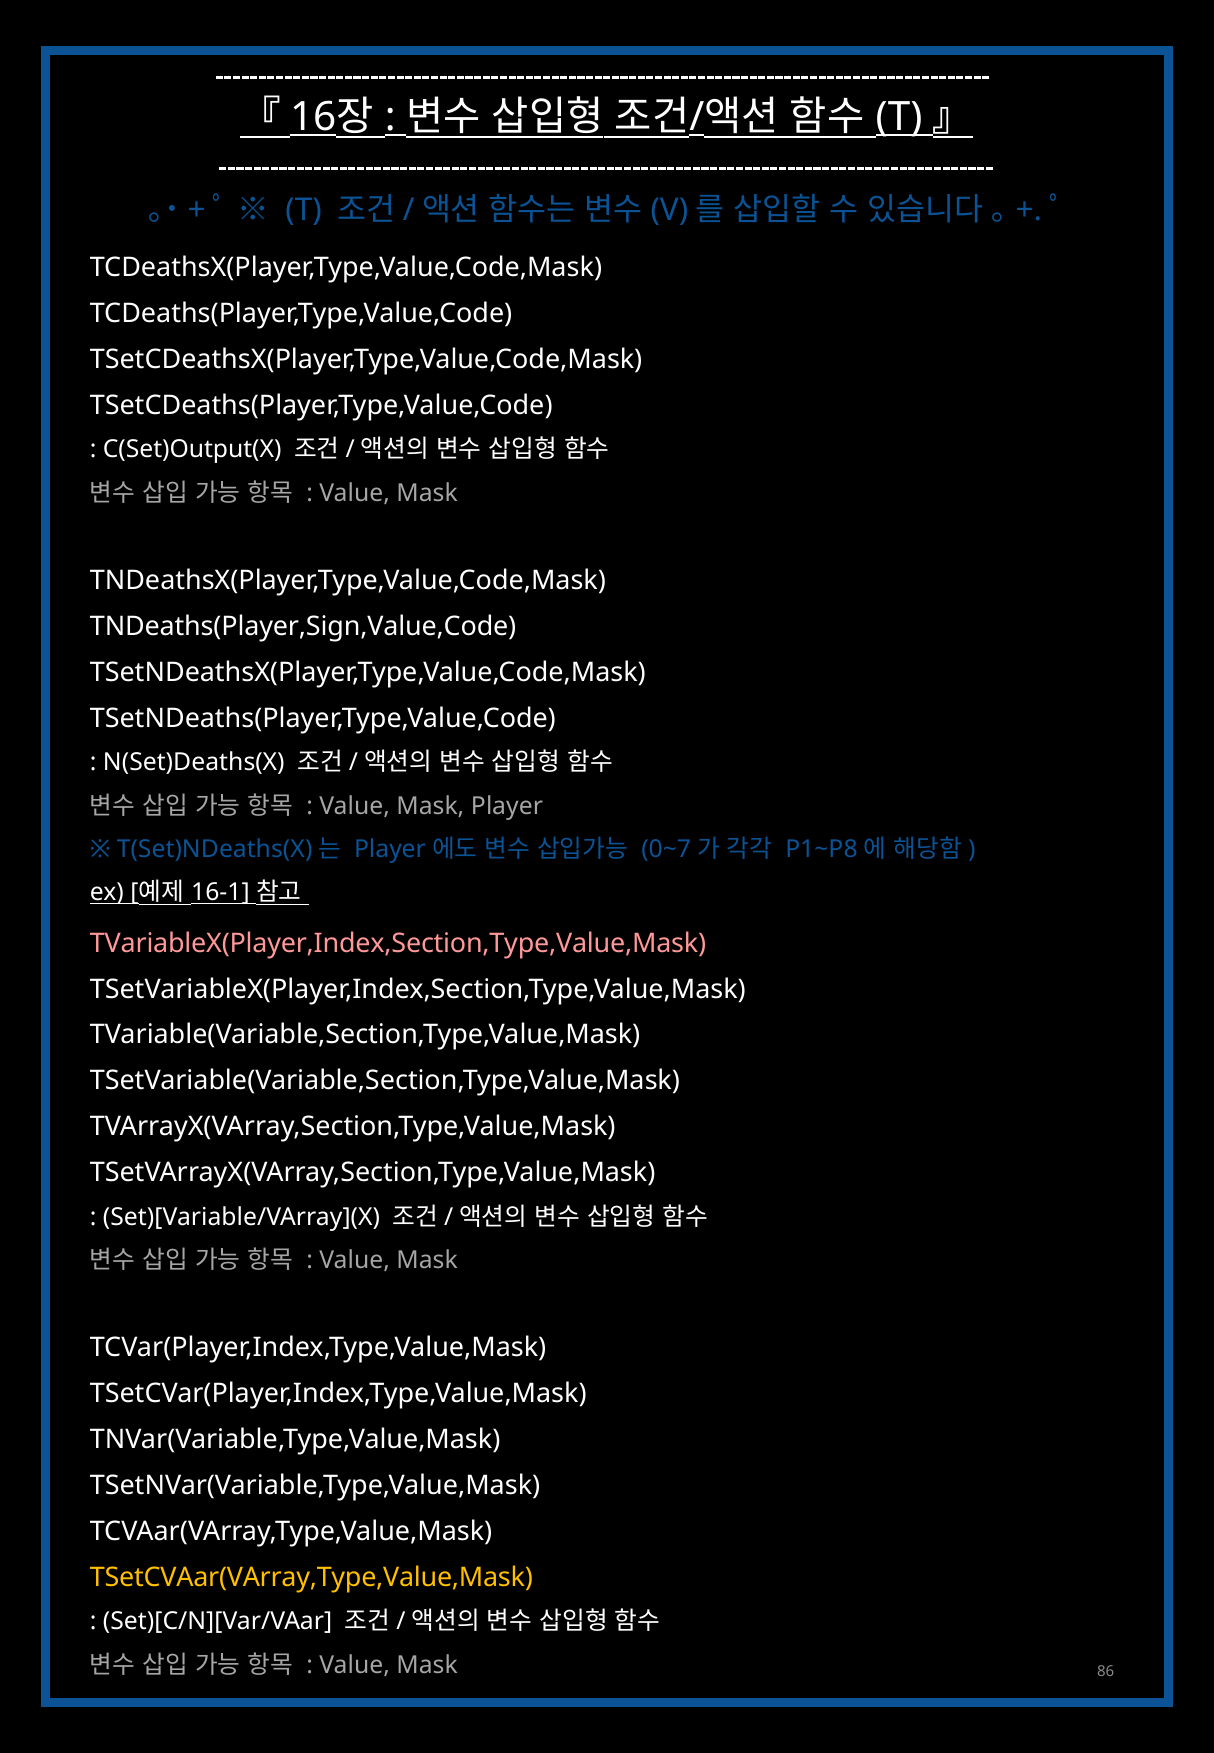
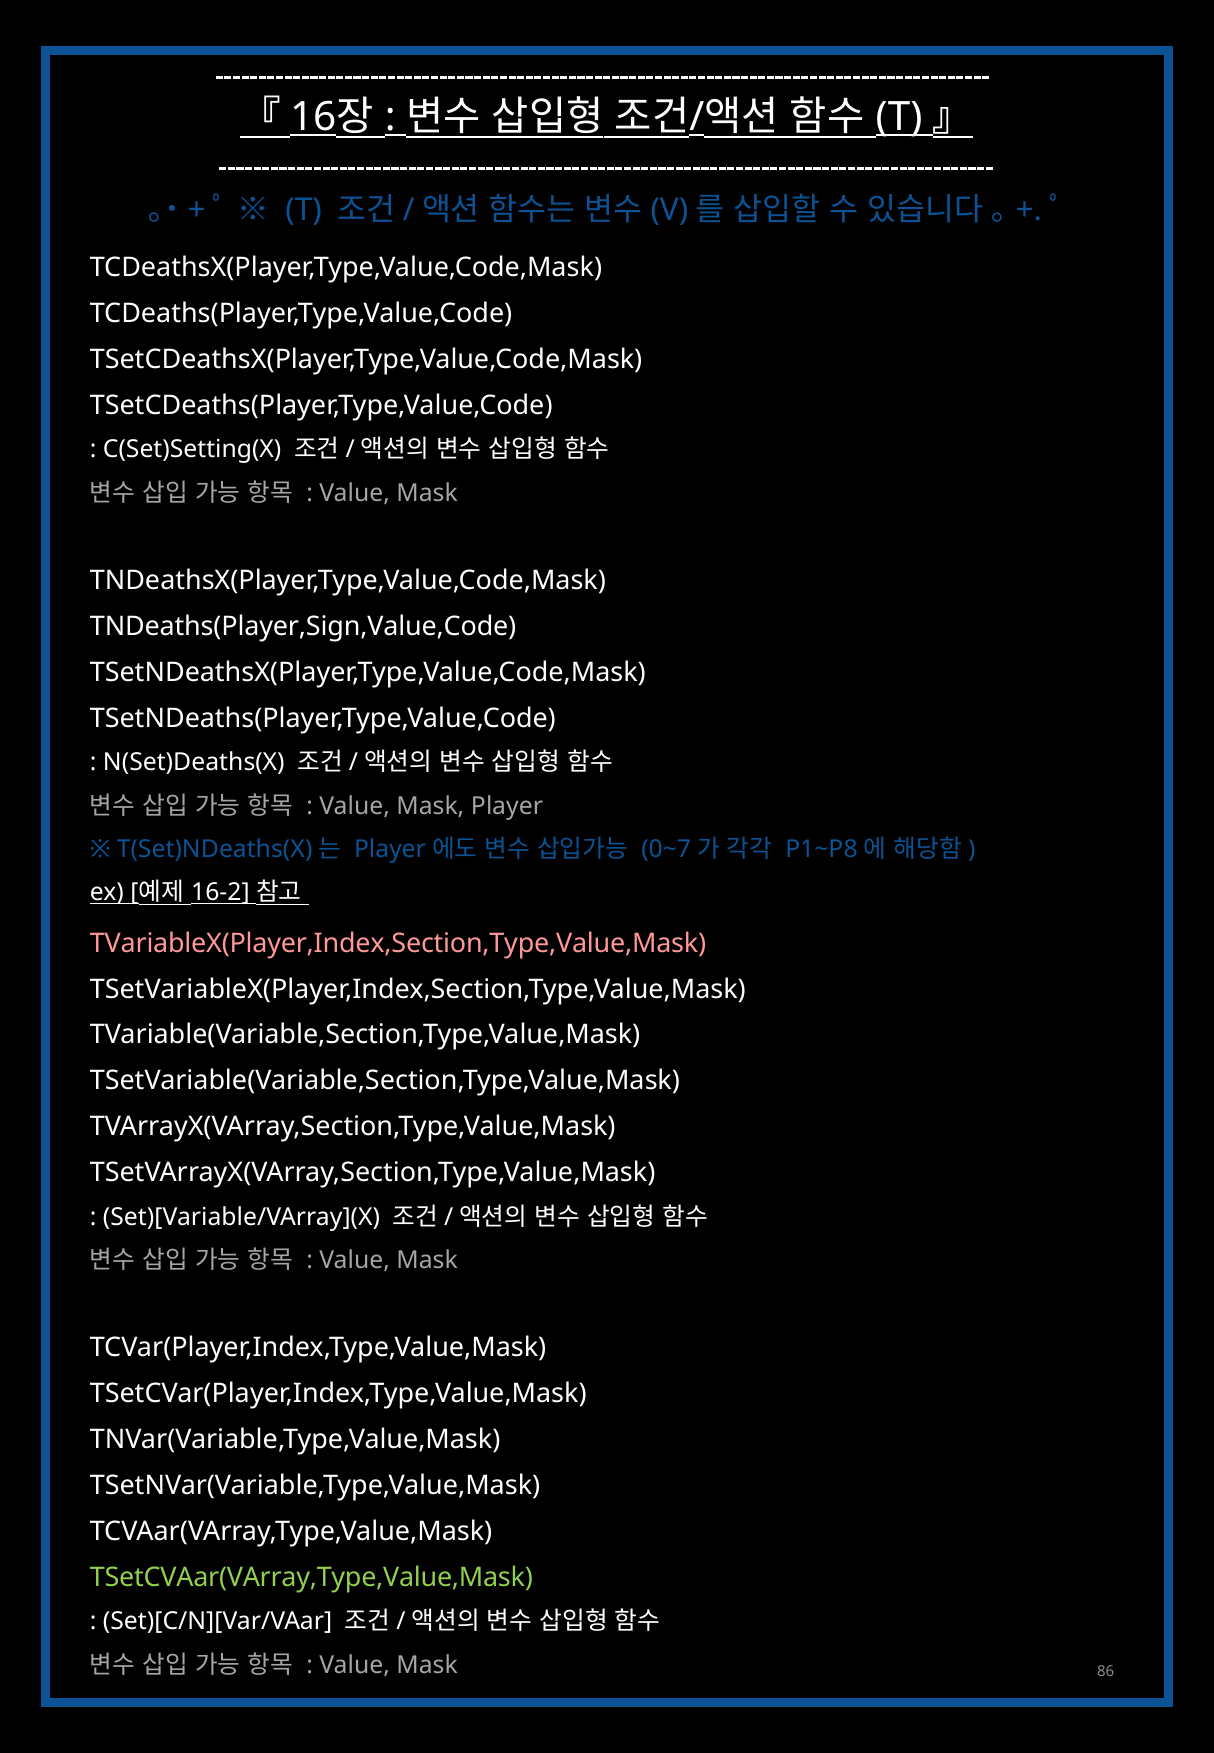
C(Set)Output(X: C(Set)Output(X -> C(Set)Setting(X
16-1: 16-1 -> 16-2
TSetCVAar(VArray,Type,Value,Mask colour: yellow -> light green
